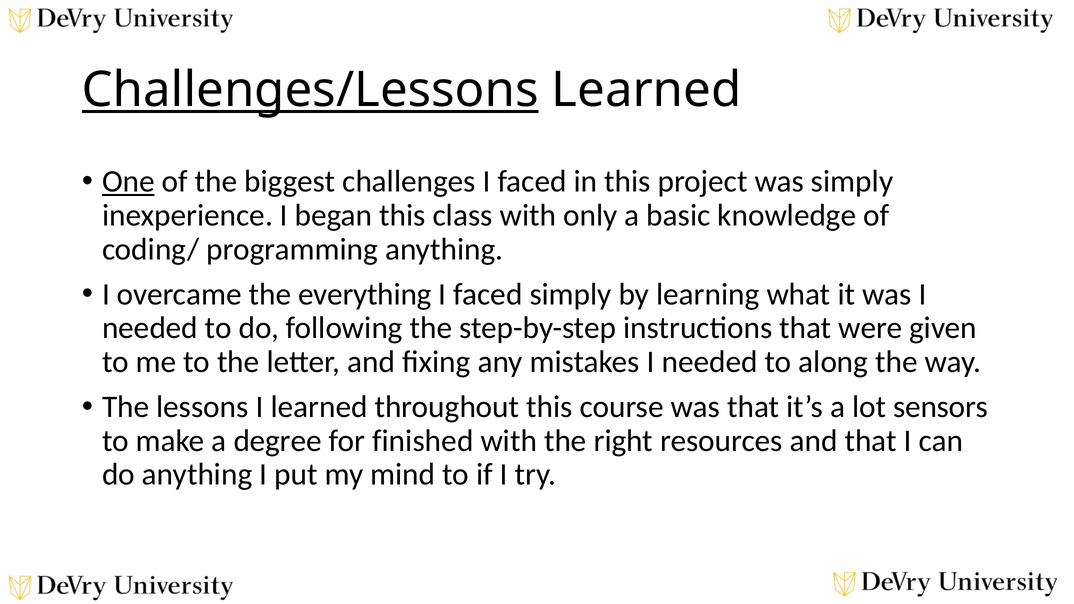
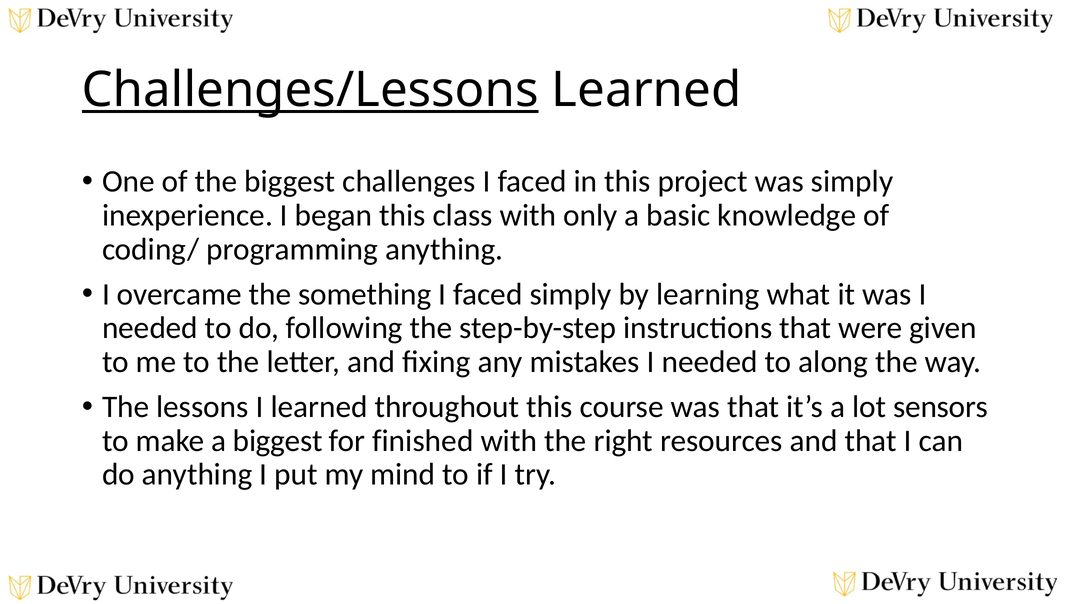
One underline: present -> none
everything: everything -> something
a degree: degree -> biggest
